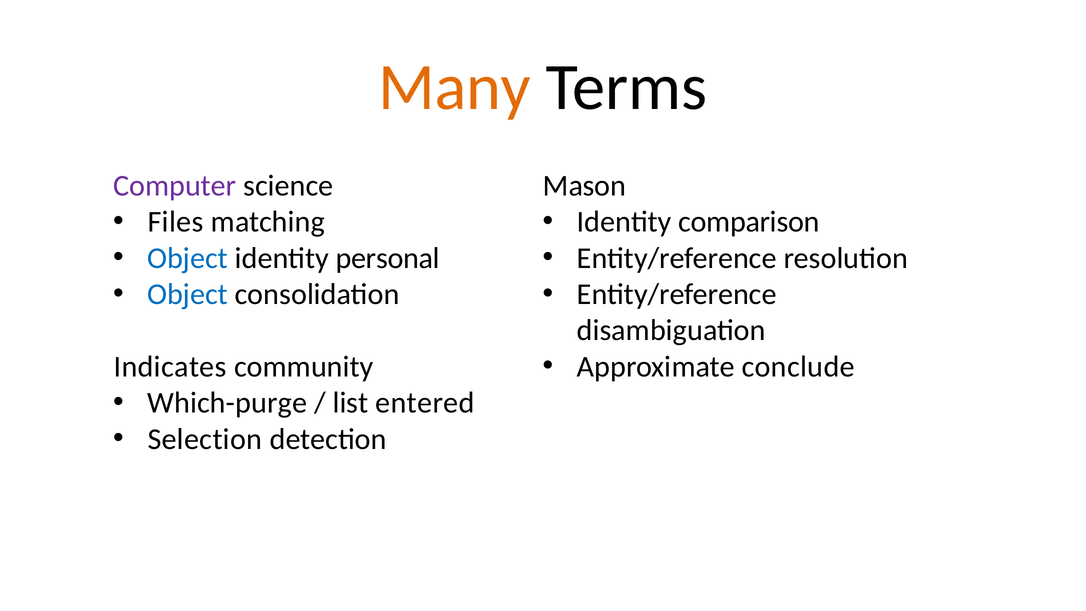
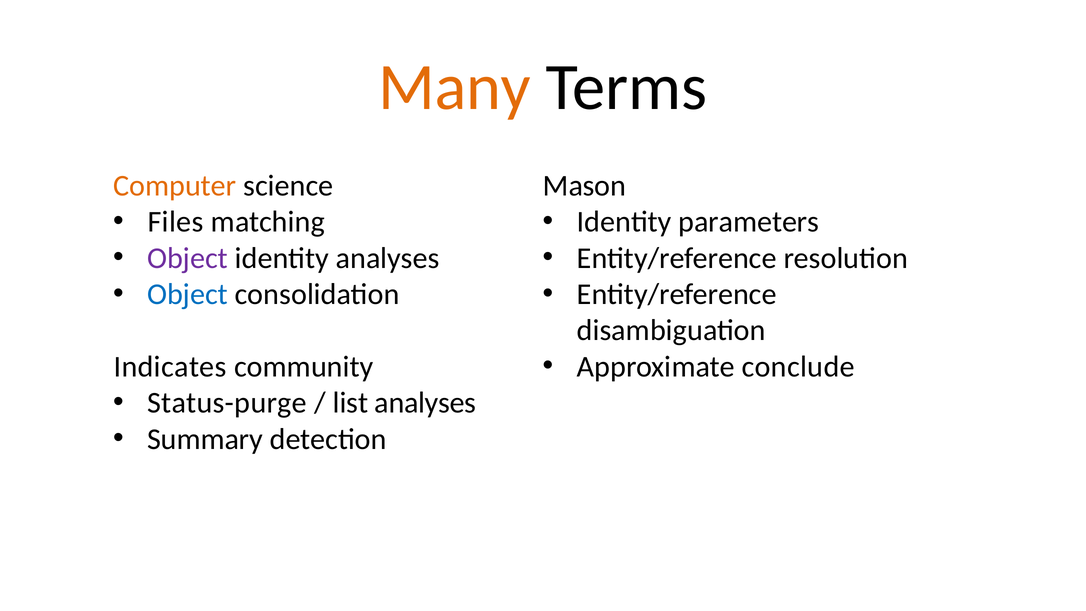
Computer colour: purple -> orange
comparison: comparison -> parameters
Object at (188, 258) colour: blue -> purple
identity personal: personal -> analyses
Which-purge: Which-purge -> Status-purge
list entered: entered -> analyses
Selection: Selection -> Summary
